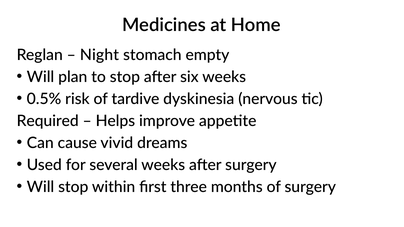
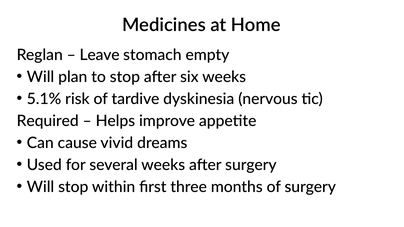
Night: Night -> Leave
0.5%: 0.5% -> 5.1%
